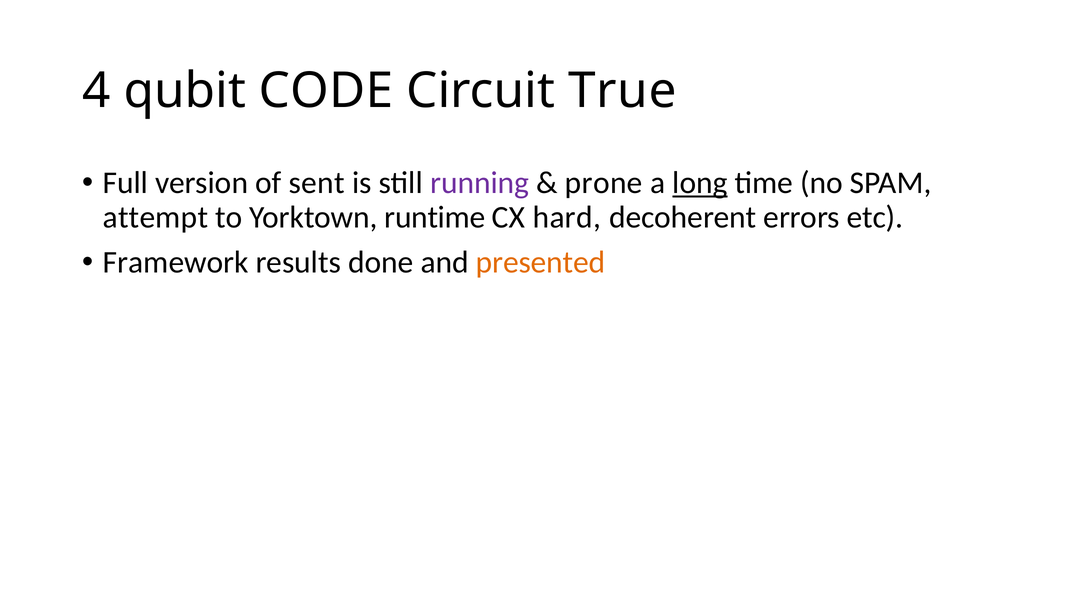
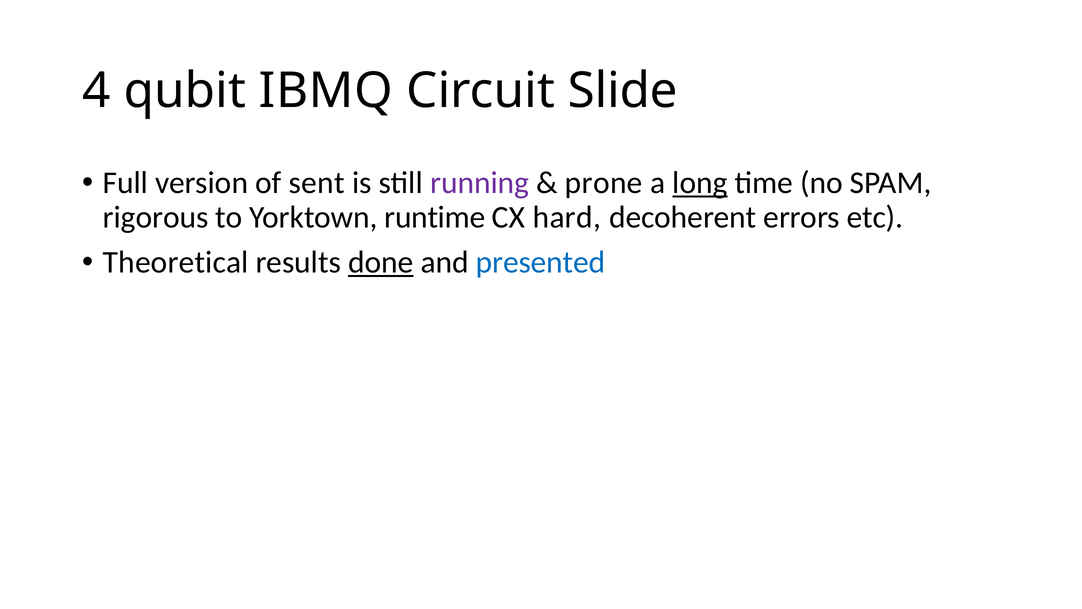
CODE: CODE -> IBMQ
True: True -> Slide
attempt: attempt -> rigorous
Framework: Framework -> Theoretical
done underline: none -> present
presented colour: orange -> blue
